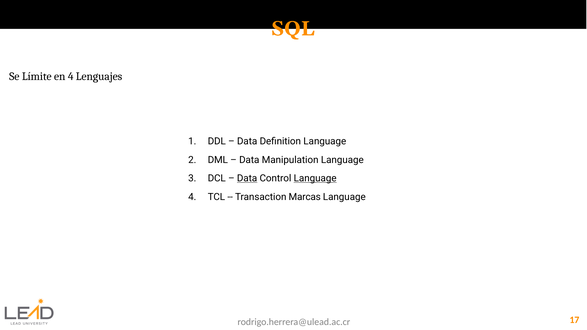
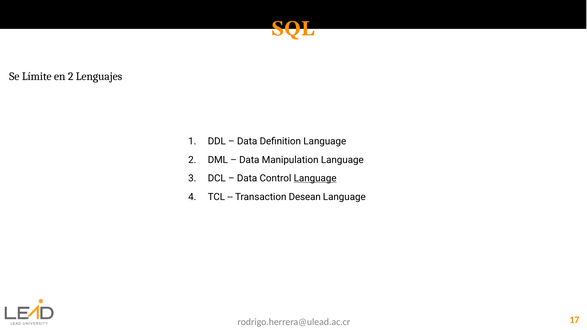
en 4: 4 -> 2
Data at (247, 178) underline: present -> none
Marcas: Marcas -> Desean
